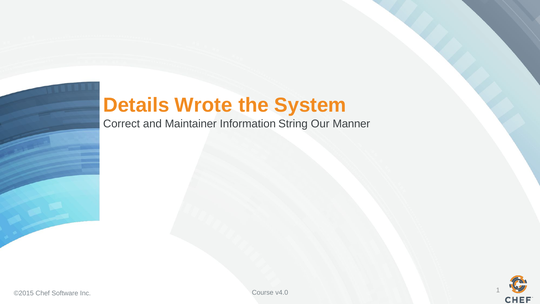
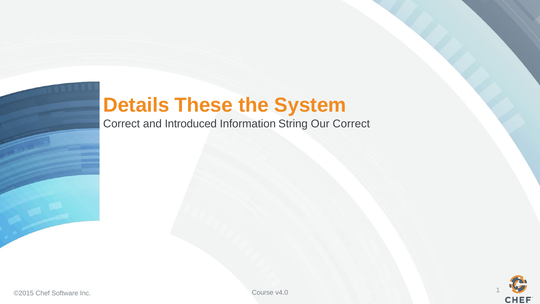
Wrote: Wrote -> These
Maintainer: Maintainer -> Introduced
Our Manner: Manner -> Correct
